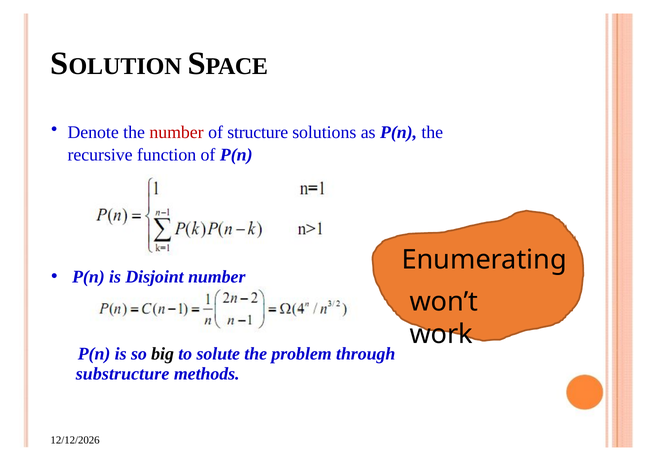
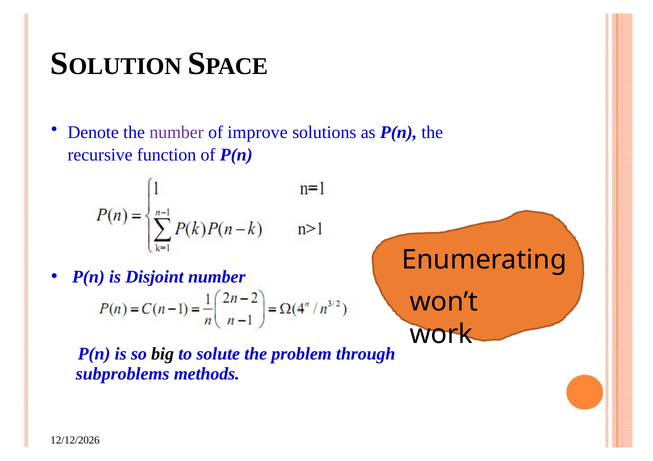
number at (177, 133) colour: red -> purple
structure: structure -> improve
substructure: substructure -> subproblems
